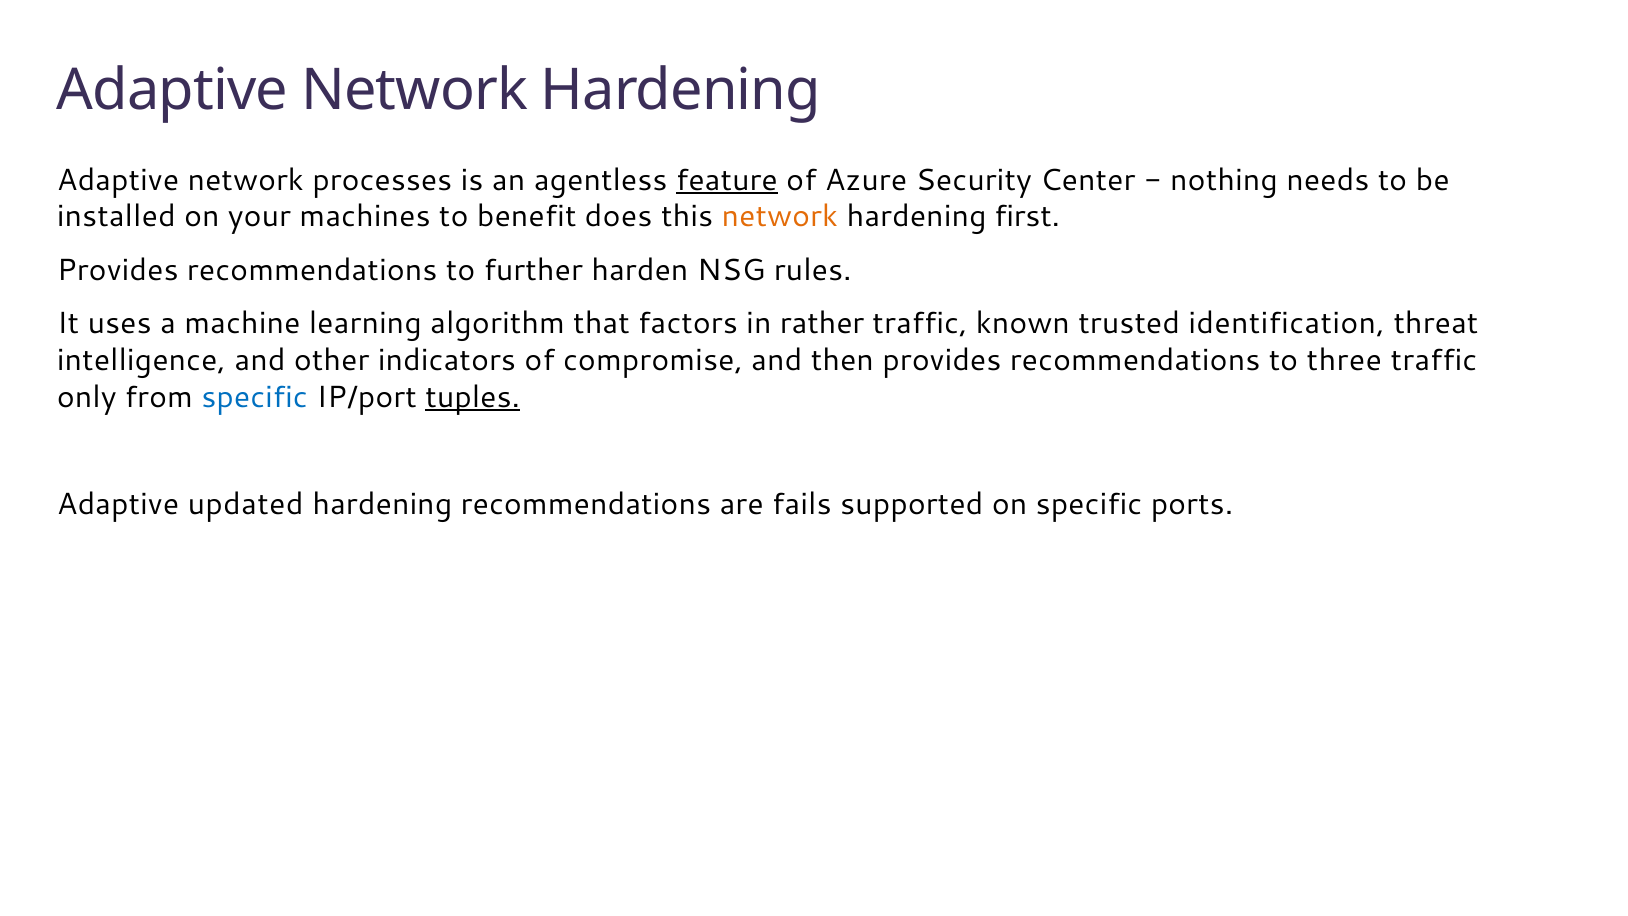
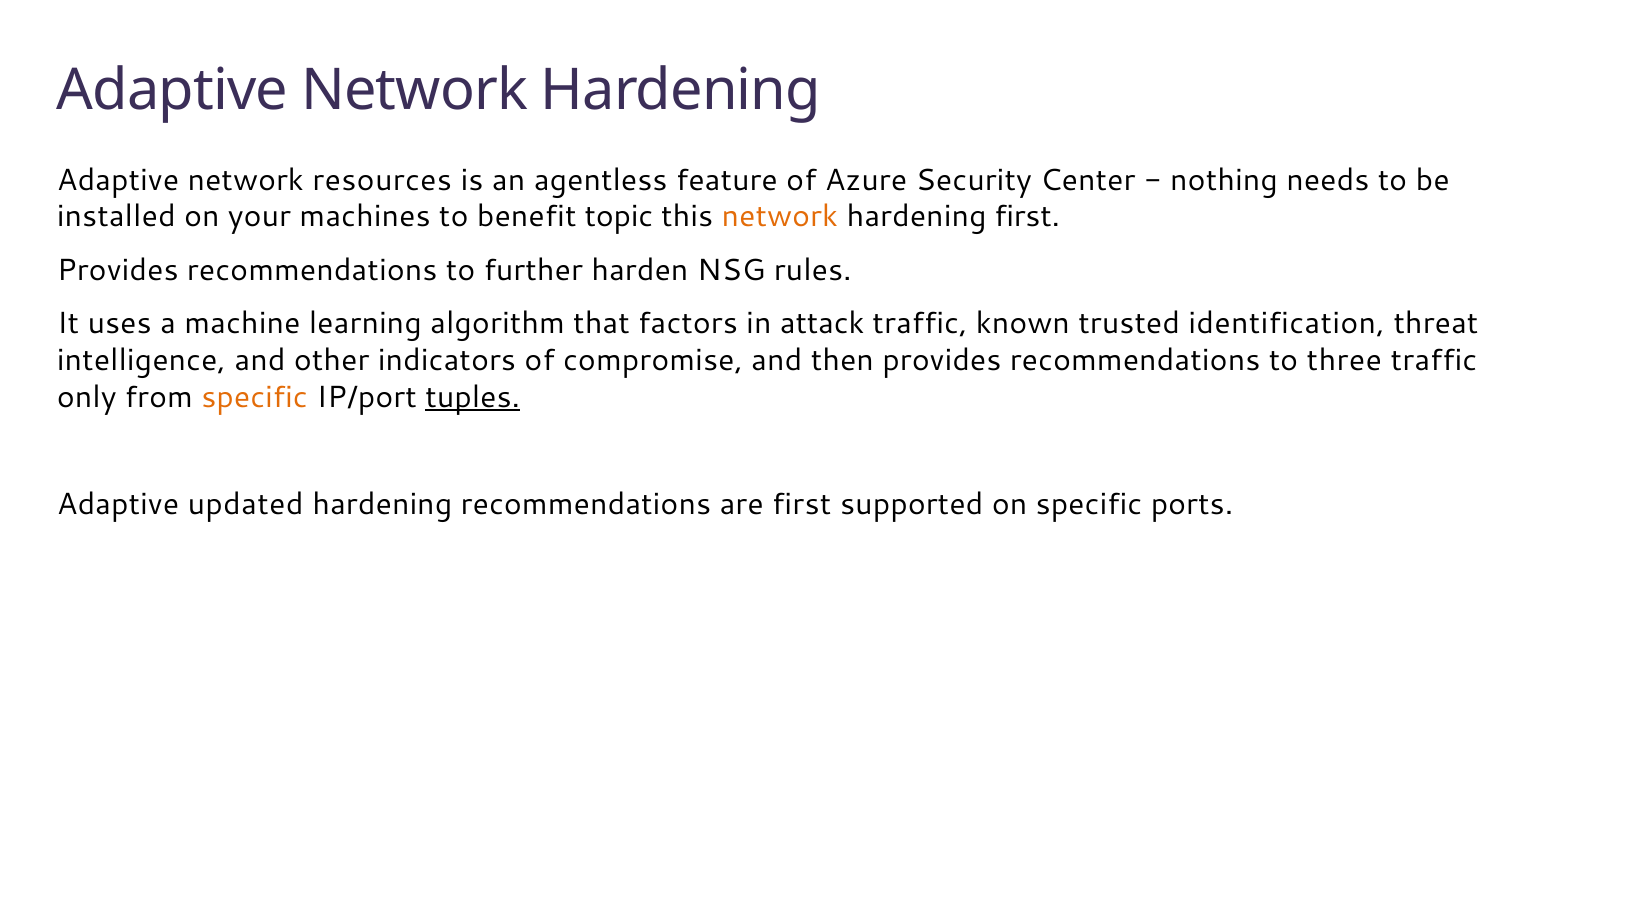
processes: processes -> resources
feature underline: present -> none
does: does -> topic
rather: rather -> attack
specific at (255, 397) colour: blue -> orange
are fails: fails -> first
